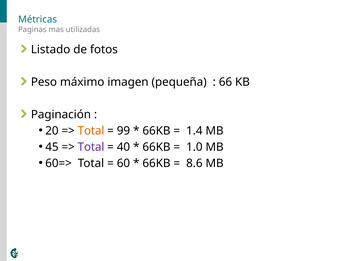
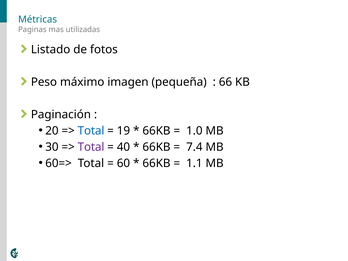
Total at (91, 131) colour: orange -> blue
99: 99 -> 19
1.4: 1.4 -> 1.0
45: 45 -> 30
1.0: 1.0 -> 7.4
8.6: 8.6 -> 1.1
